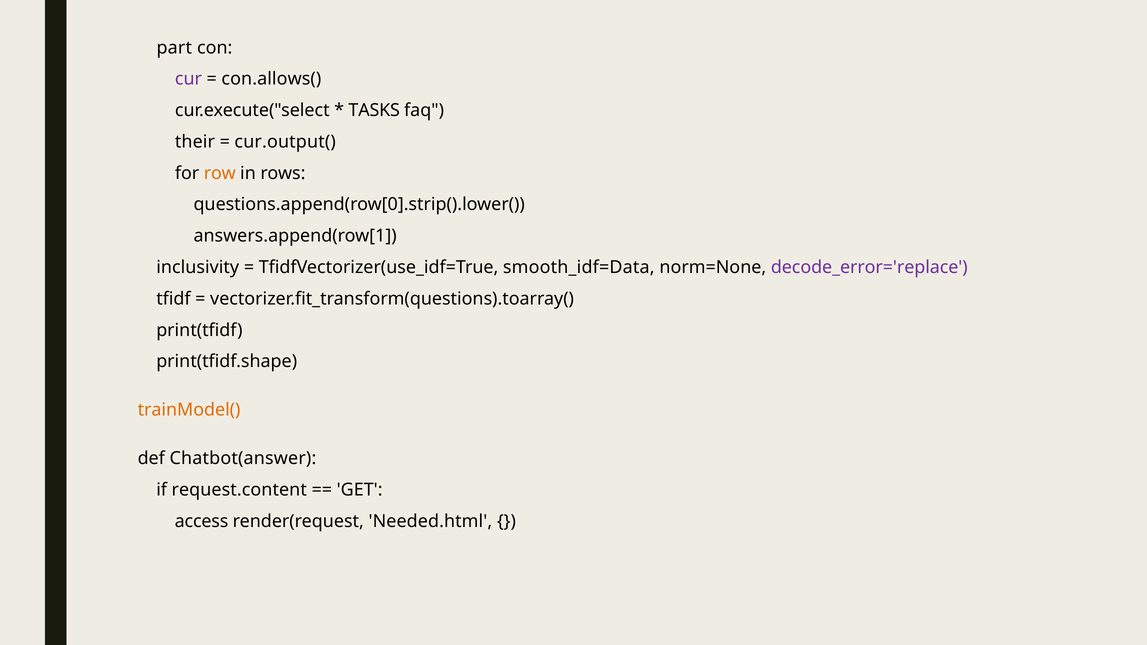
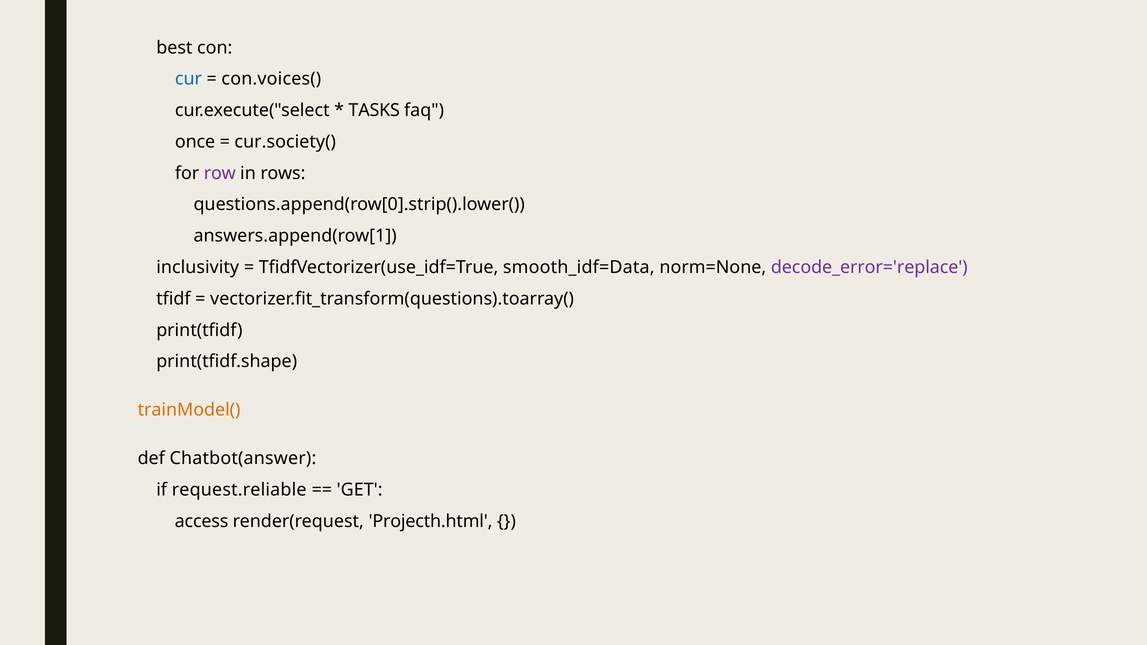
part: part -> best
cur colour: purple -> blue
con.allows(: con.allows( -> con.voices(
their: their -> once
cur.output(: cur.output( -> cur.society(
row colour: orange -> purple
request.content: request.content -> request.reliable
Needed.html: Needed.html -> Projecth.html
